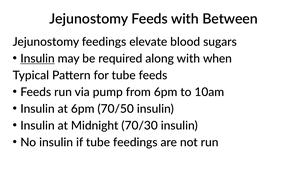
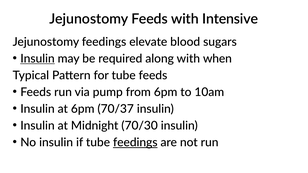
Between: Between -> Intensive
70/50: 70/50 -> 70/37
feedings at (135, 143) underline: none -> present
